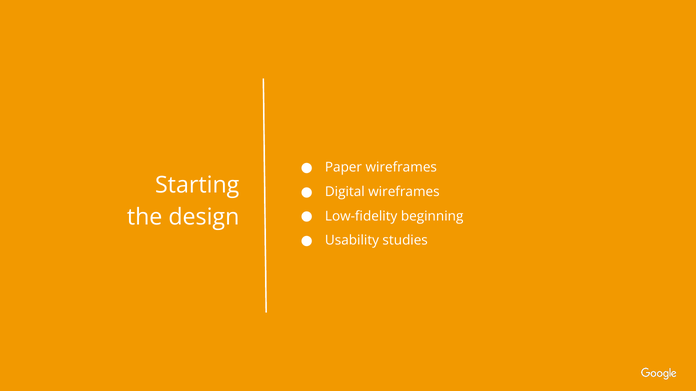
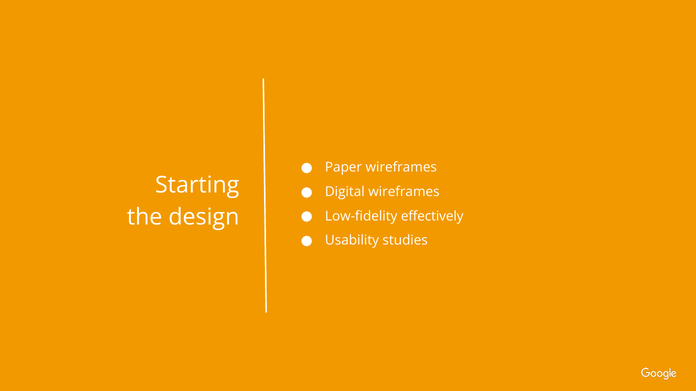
beginning: beginning -> effectively
